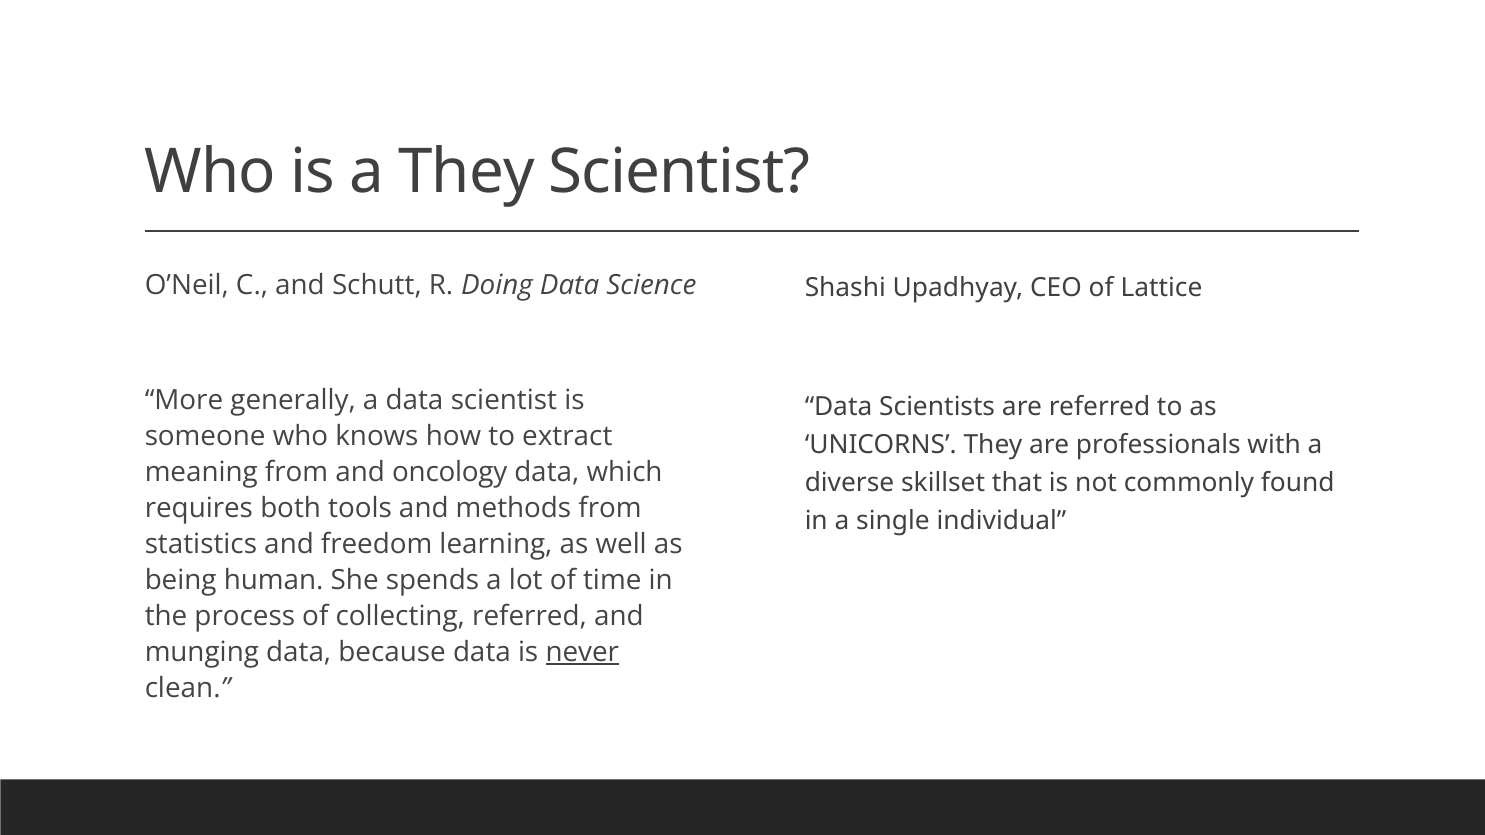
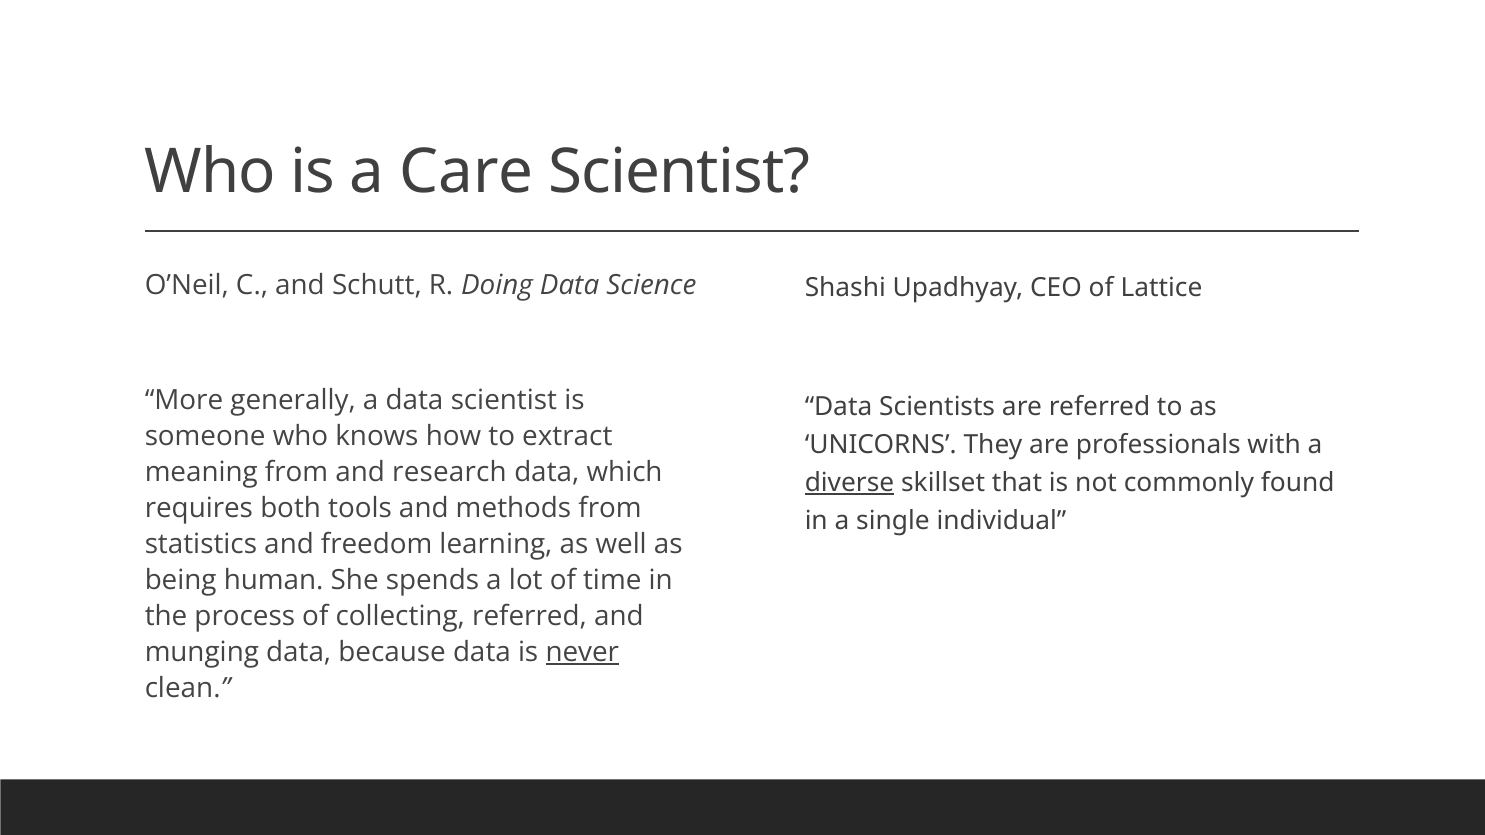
a They: They -> Care
oncology: oncology -> research
diverse underline: none -> present
